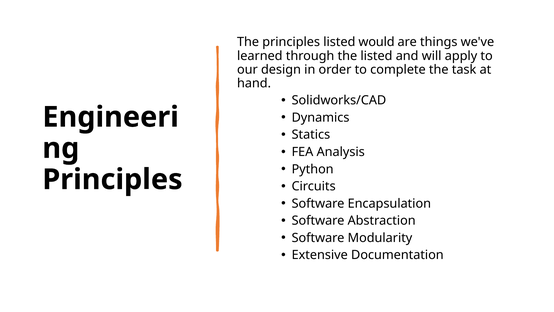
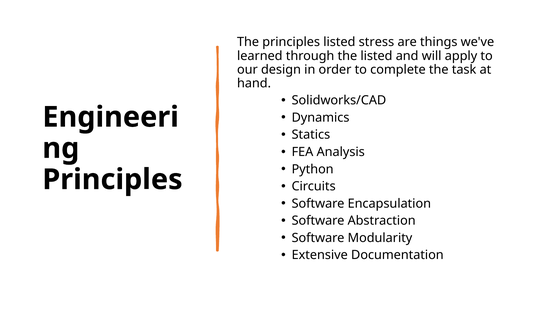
would: would -> stress
